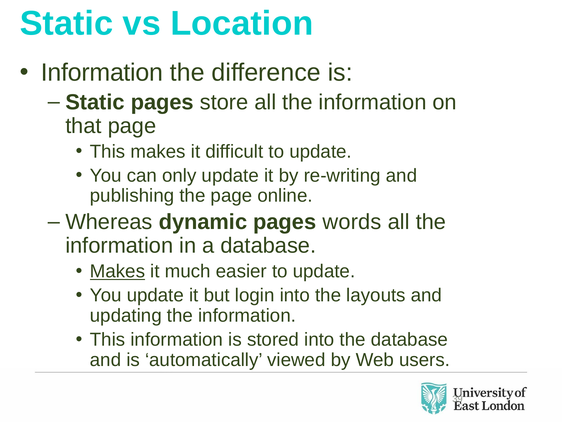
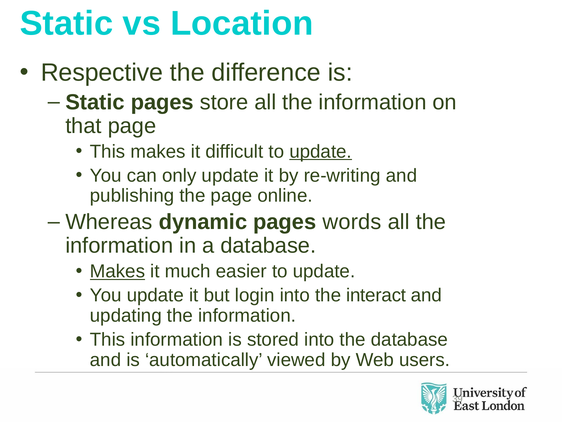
Information at (102, 72): Information -> Respective
update at (321, 151) underline: none -> present
layouts: layouts -> interact
